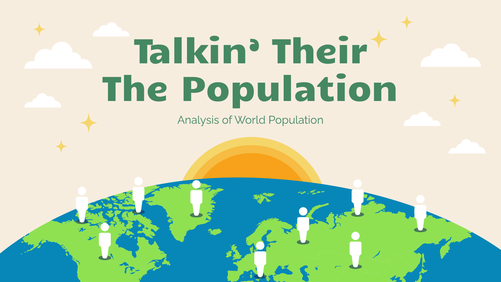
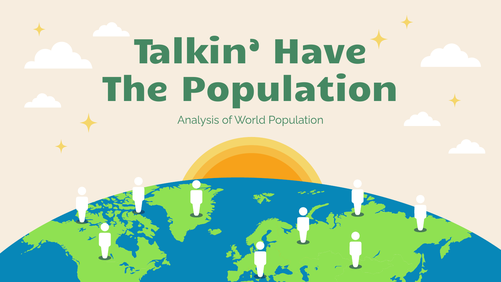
Their: Their -> Have
